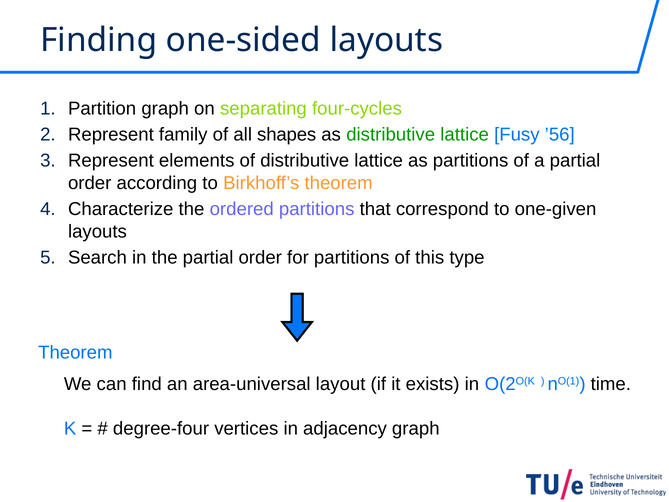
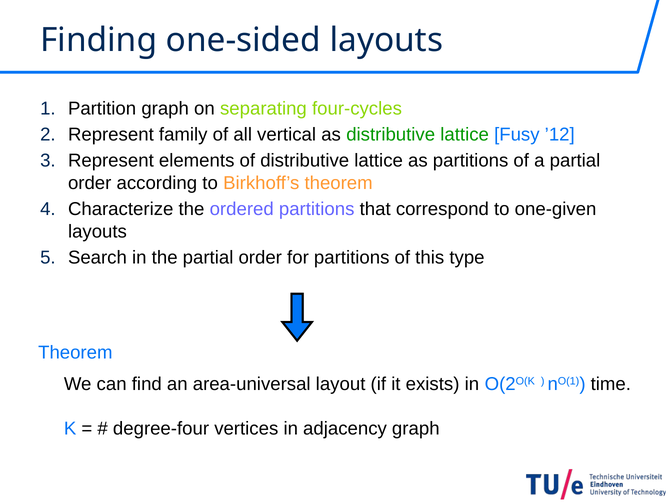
shapes: shapes -> vertical
’56: ’56 -> ’12
